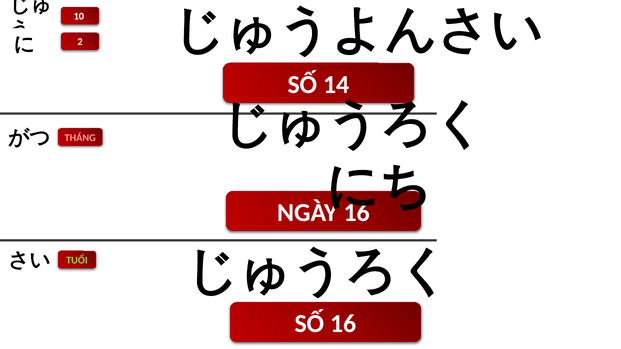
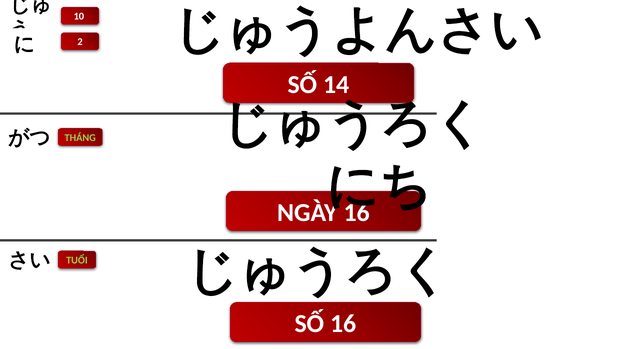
THÁNG colour: pink -> light green
